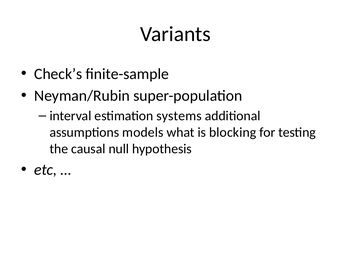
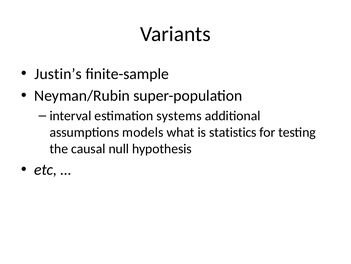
Check’s: Check’s -> Justin’s
blocking: blocking -> statistics
